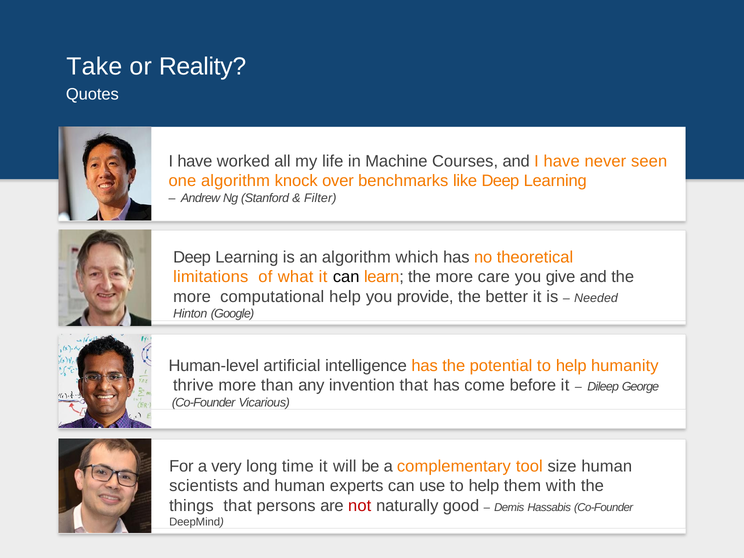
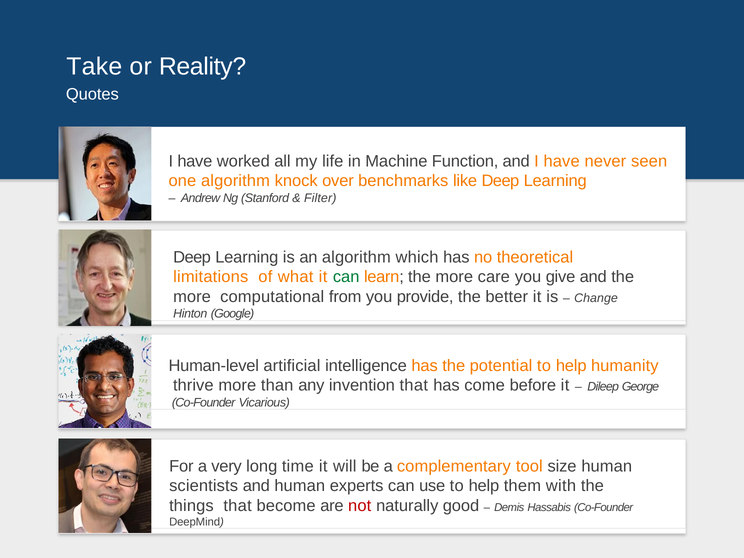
Courses: Courses -> Function
can at (346, 277) colour: black -> green
computational help: help -> from
Needed: Needed -> Change
persons: persons -> become
